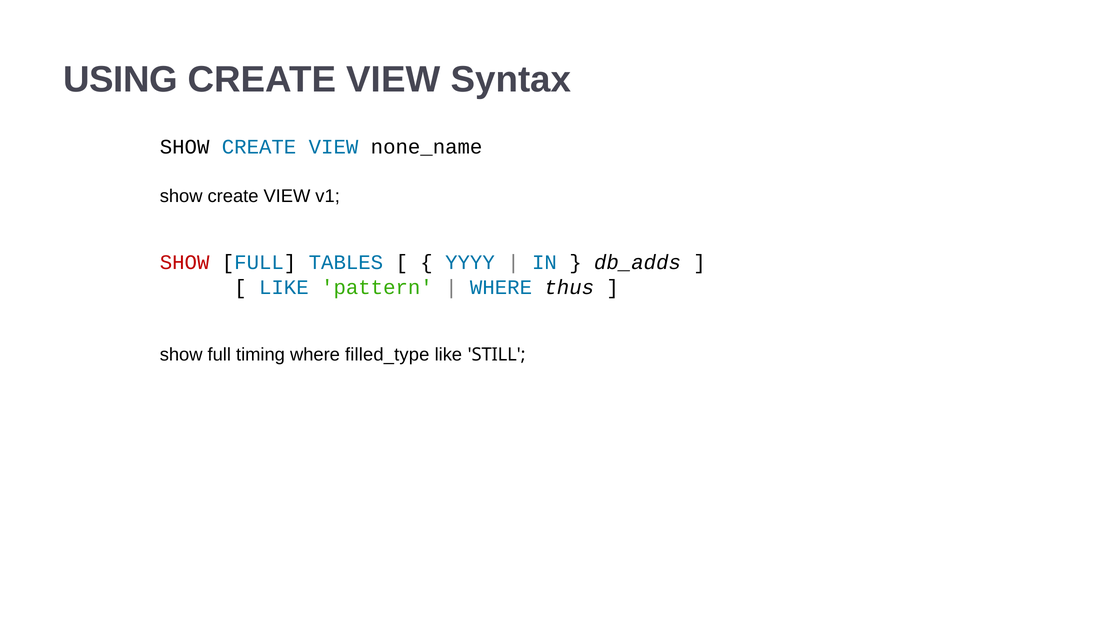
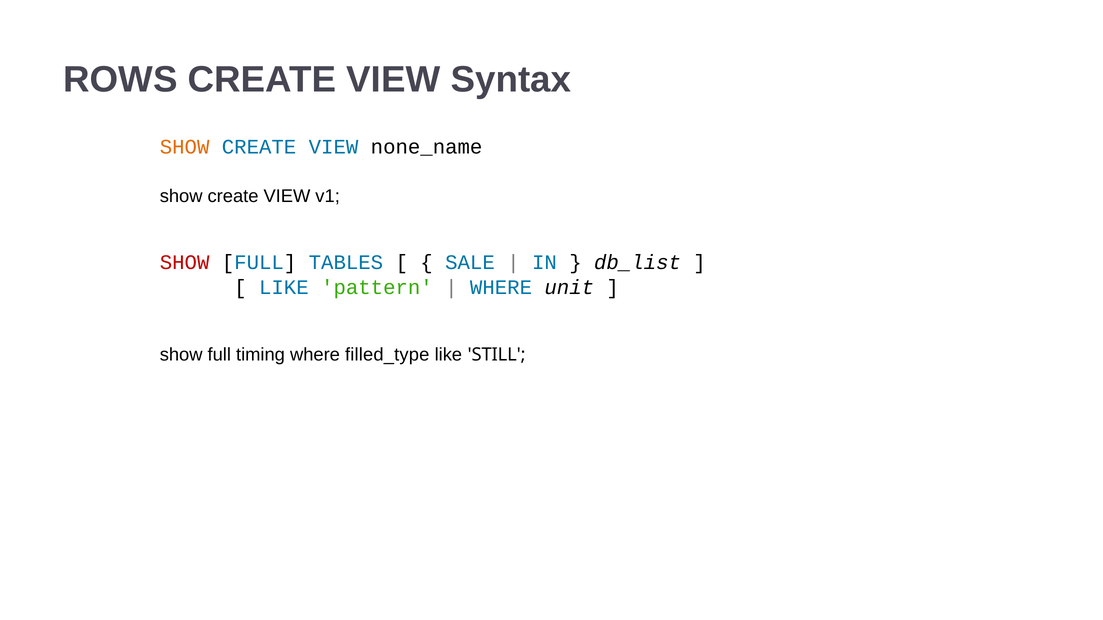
USING: USING -> ROWS
SHOW at (185, 147) colour: black -> orange
YYYY: YYYY -> SALE
db_adds: db_adds -> db_list
thus: thus -> unit
